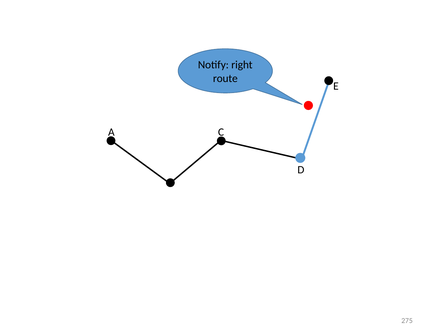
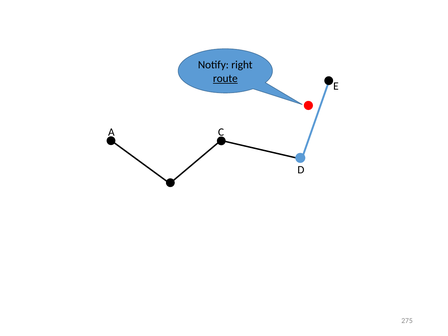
route underline: none -> present
